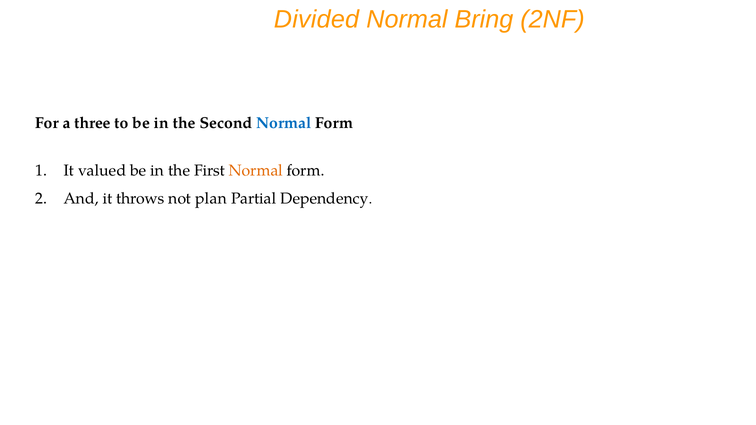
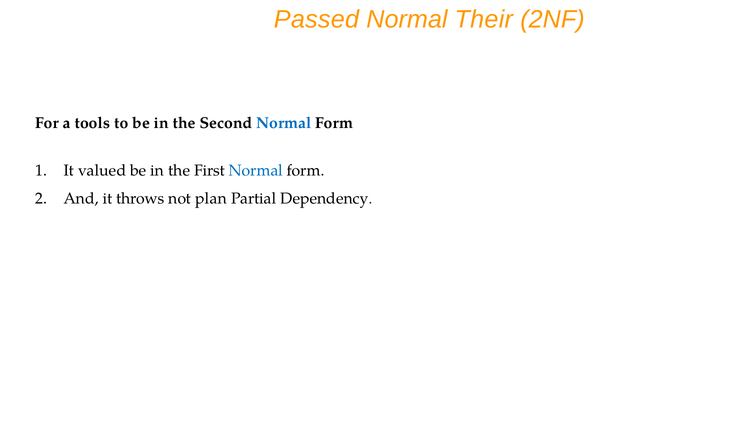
Divided: Divided -> Passed
Bring: Bring -> Their
three: three -> tools
Normal at (256, 171) colour: orange -> blue
